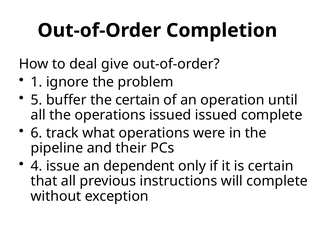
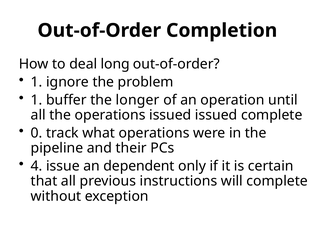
give: give -> long
5 at (37, 100): 5 -> 1
the certain: certain -> longer
6: 6 -> 0
